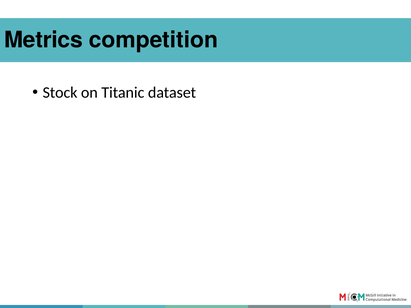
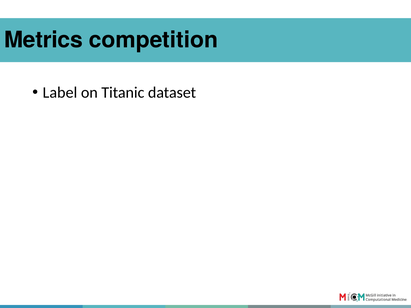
Stock: Stock -> Label
